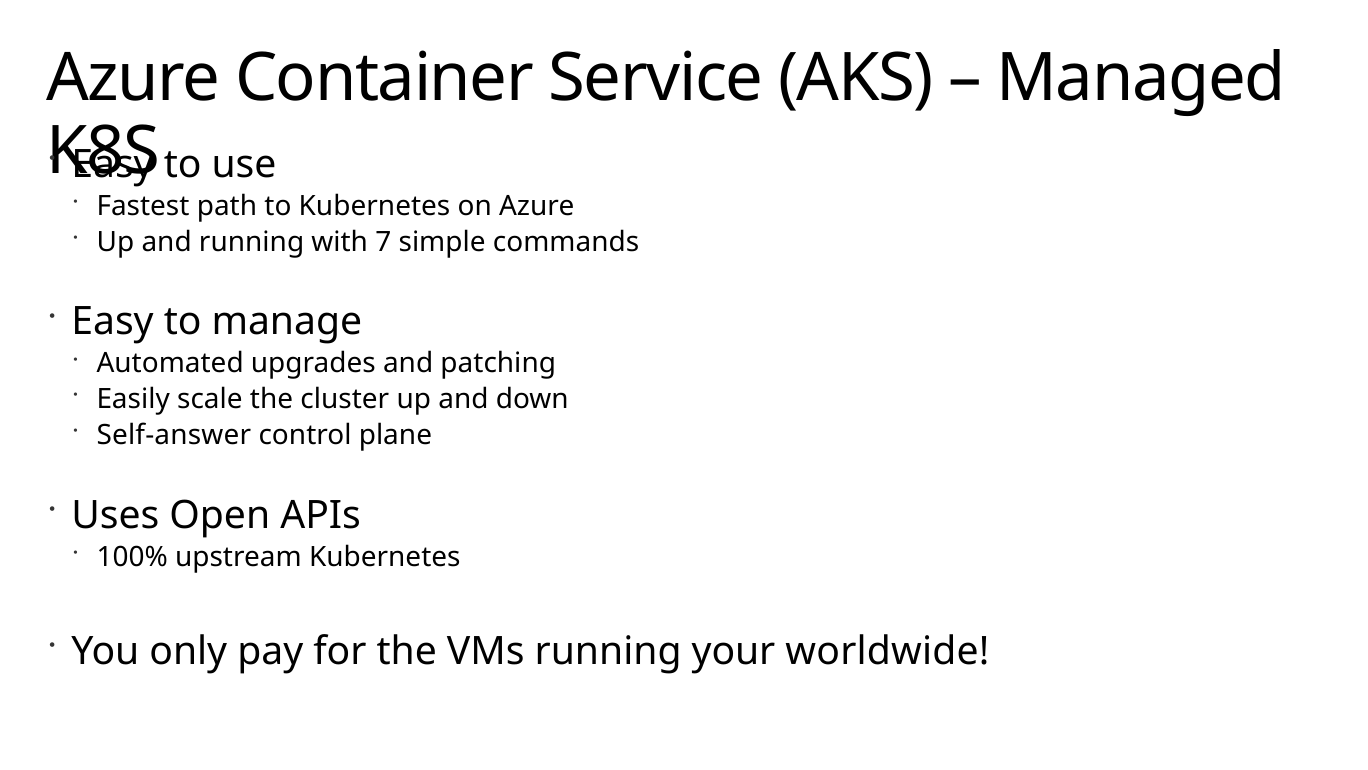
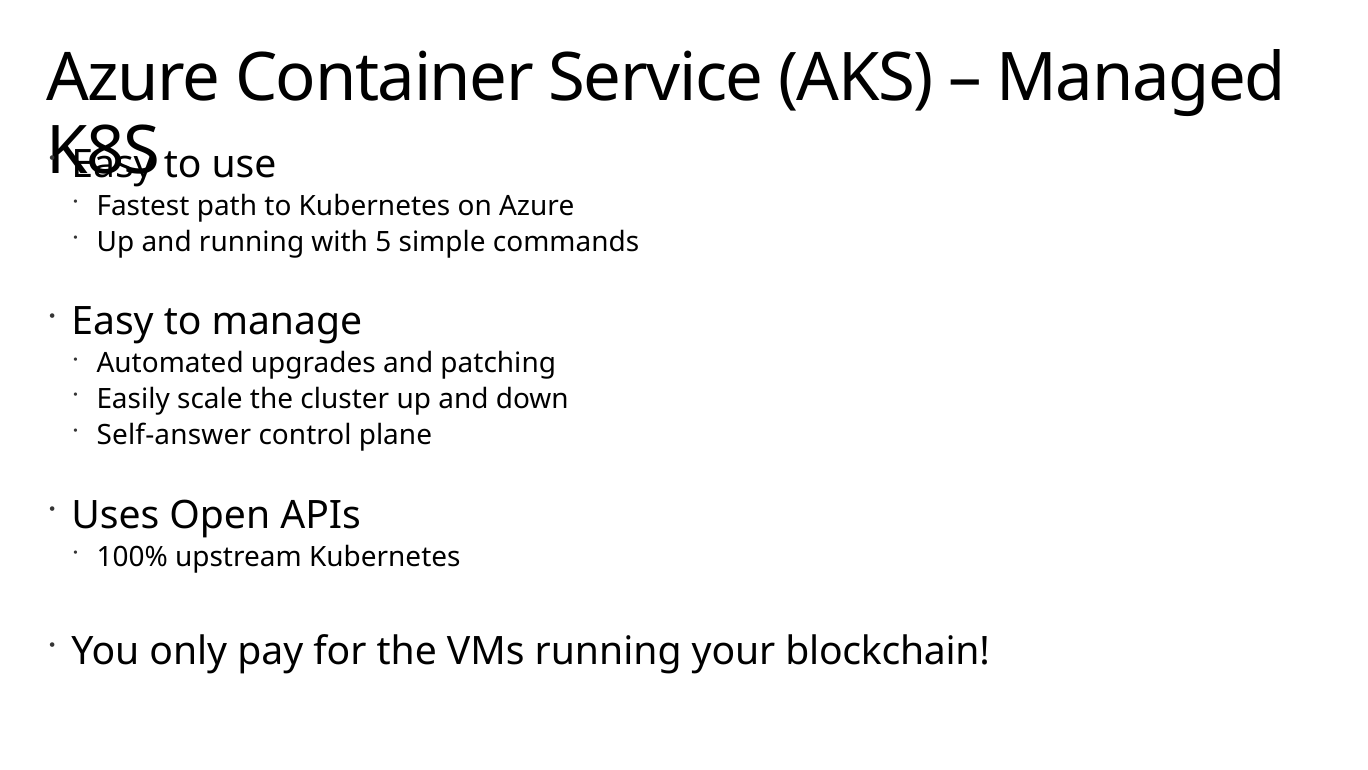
7: 7 -> 5
worldwide: worldwide -> blockchain
